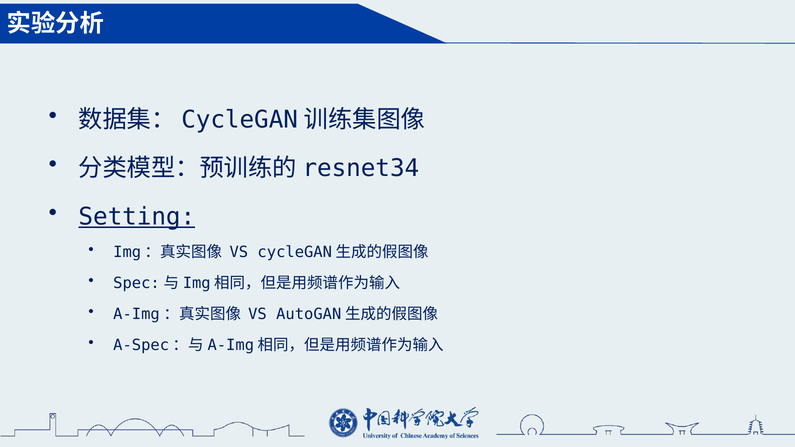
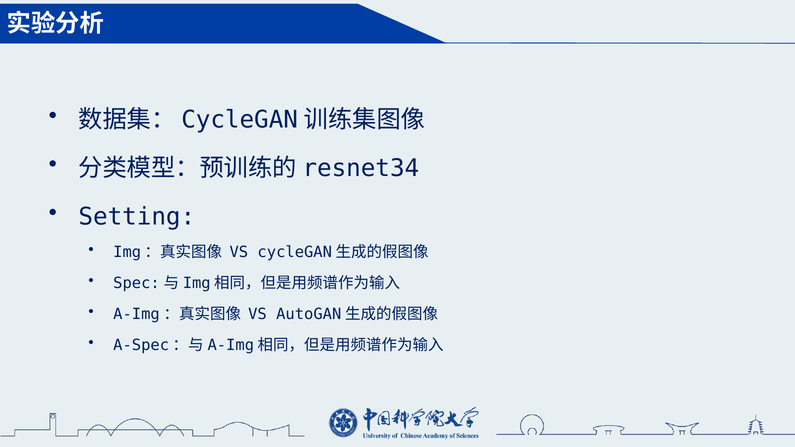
Setting underline: present -> none
